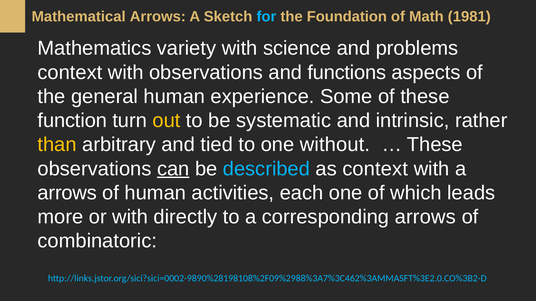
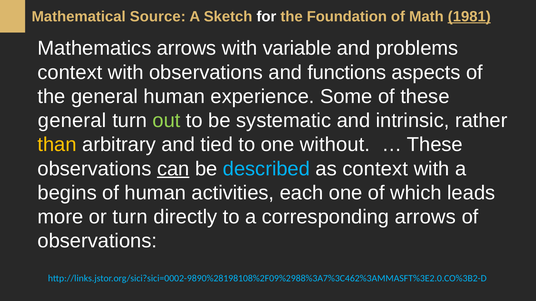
Mathematical Arrows: Arrows -> Source
for colour: light blue -> white
1981 underline: none -> present
Mathematics variety: variety -> arrows
science: science -> variable
function at (72, 121): function -> general
out colour: yellow -> light green
arrows at (67, 193): arrows -> begins
or with: with -> turn
combinatoric at (97, 241): combinatoric -> observations
